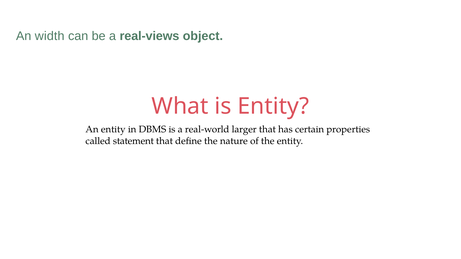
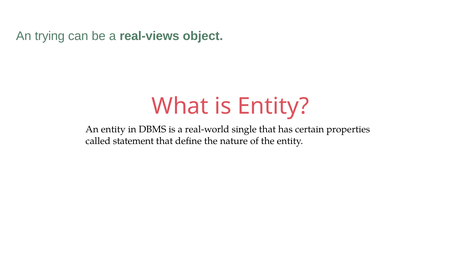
width: width -> trying
larger: larger -> single
